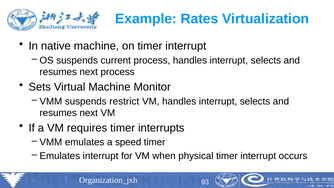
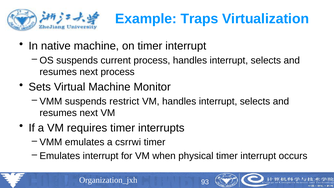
Rates: Rates -> Traps
speed: speed -> csrrwi
